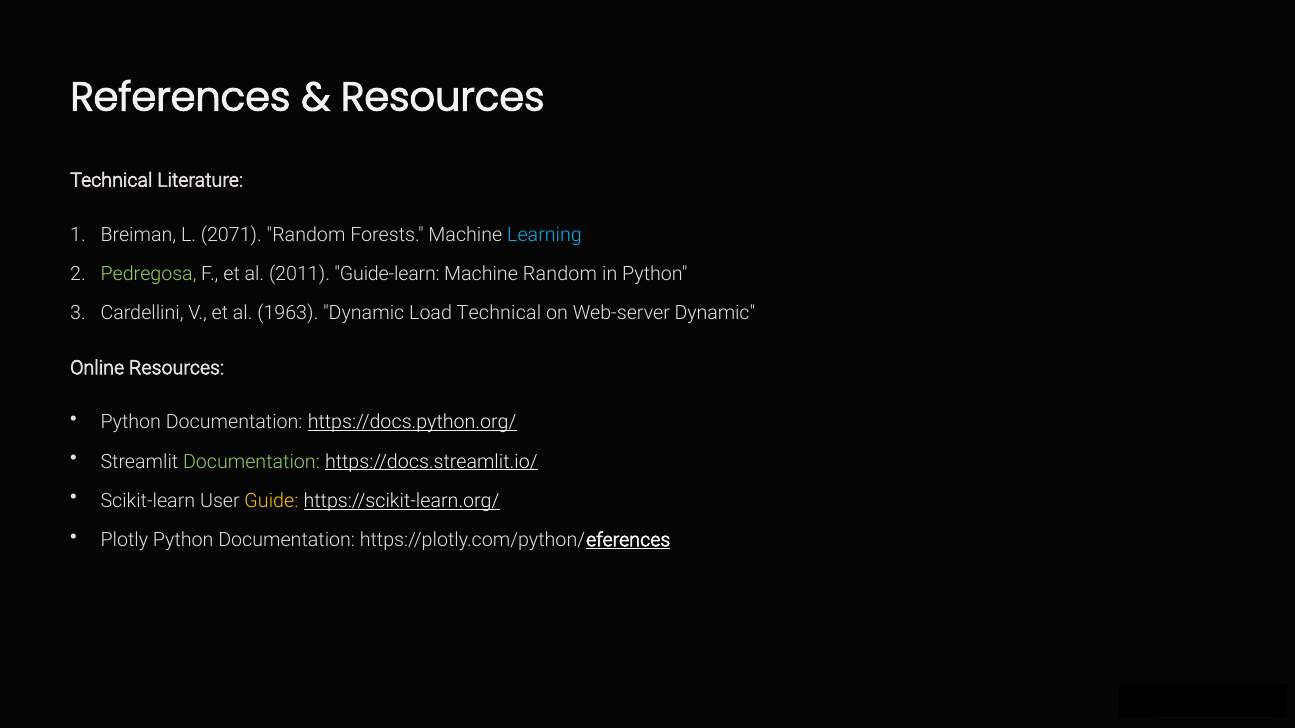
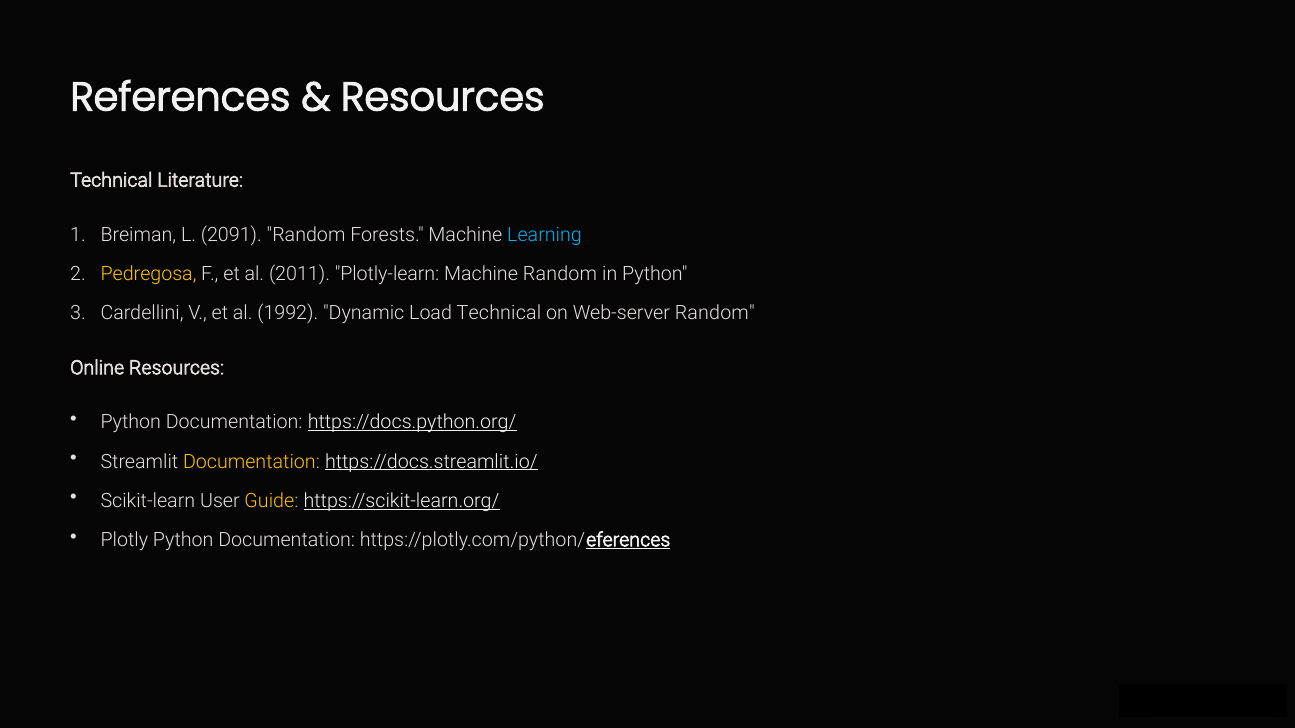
2071: 2071 -> 2091
Pedregosa colour: light green -> yellow
Guide-learn: Guide-learn -> Plotly-learn
1963: 1963 -> 1992
Web-server Dynamic: Dynamic -> Random
Documentation at (251, 462) colour: light green -> yellow
